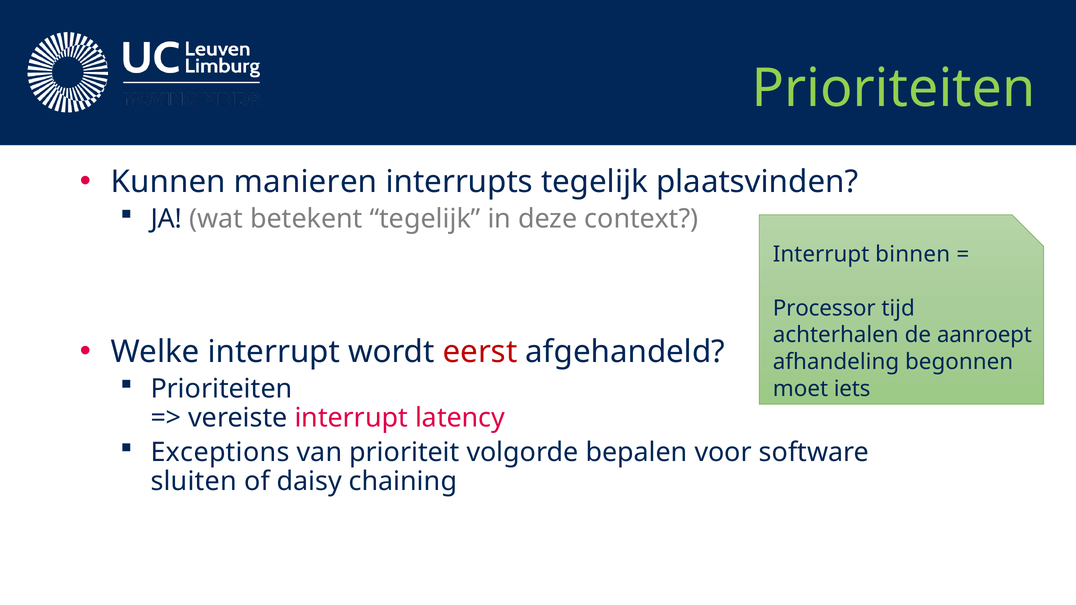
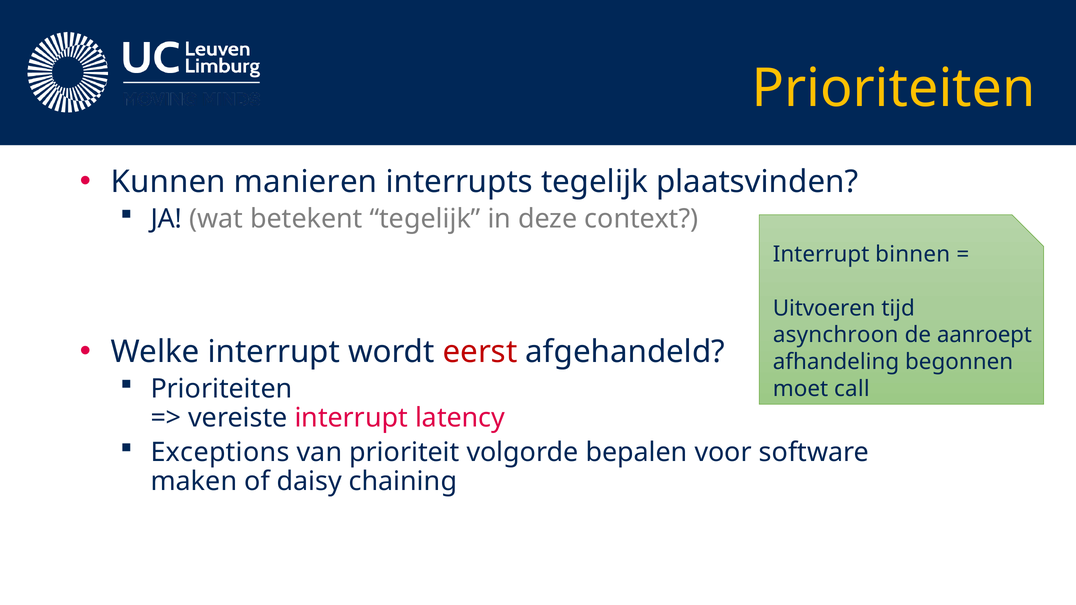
Prioriteiten at (893, 88) colour: light green -> yellow
Processor: Processor -> Uitvoeren
achterhalen: achterhalen -> asynchroon
iets: iets -> call
sluiten: sluiten -> maken
